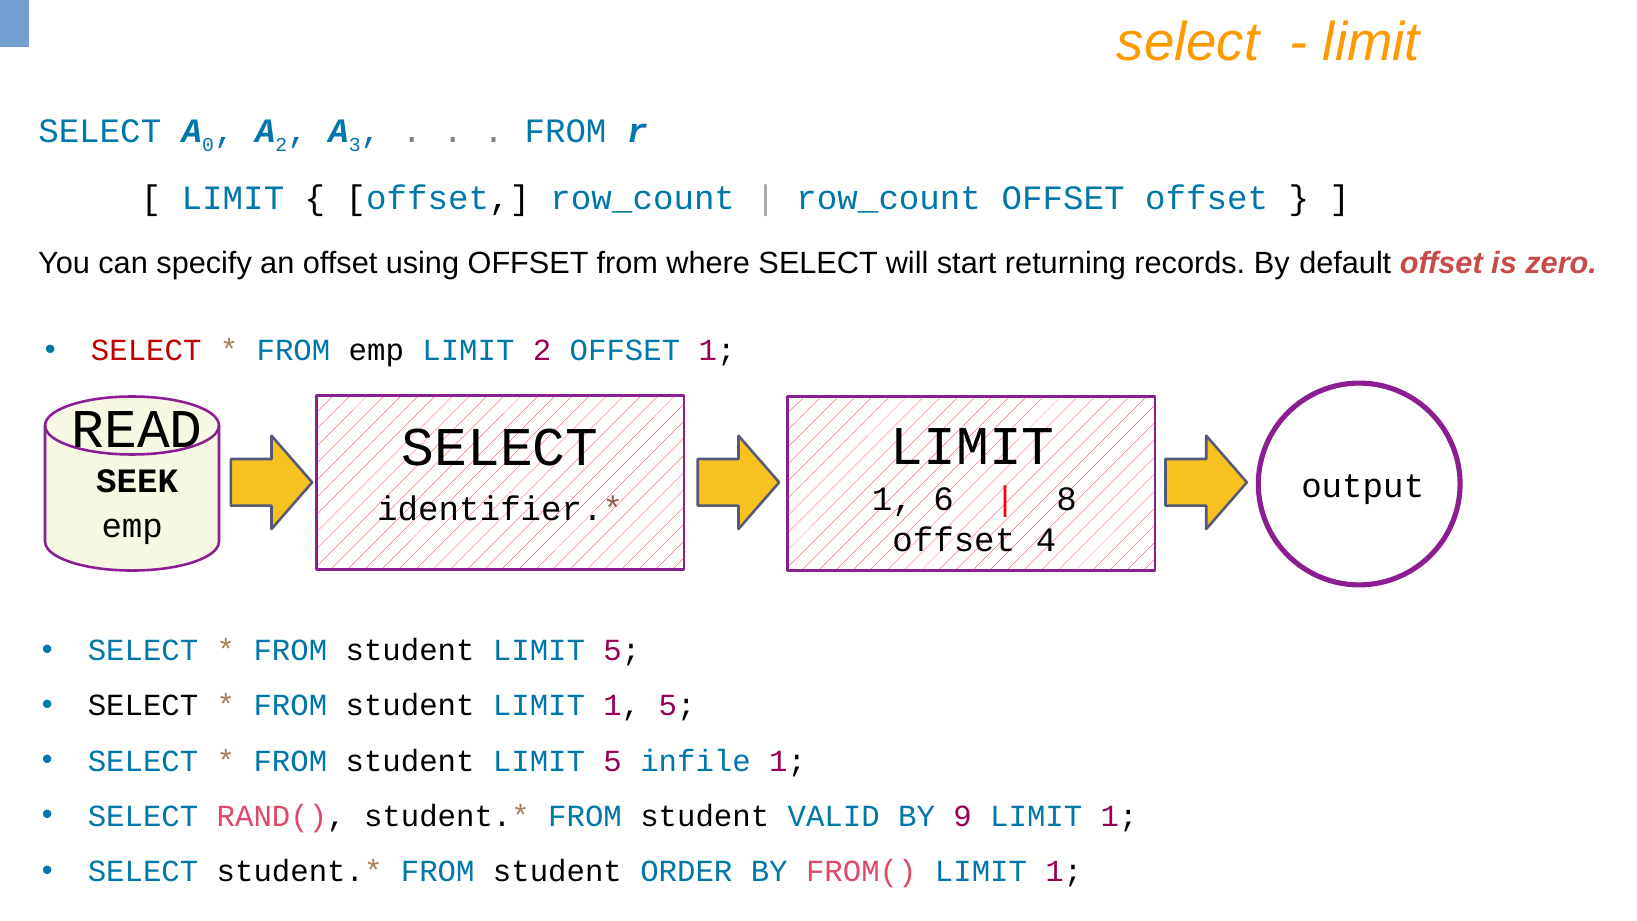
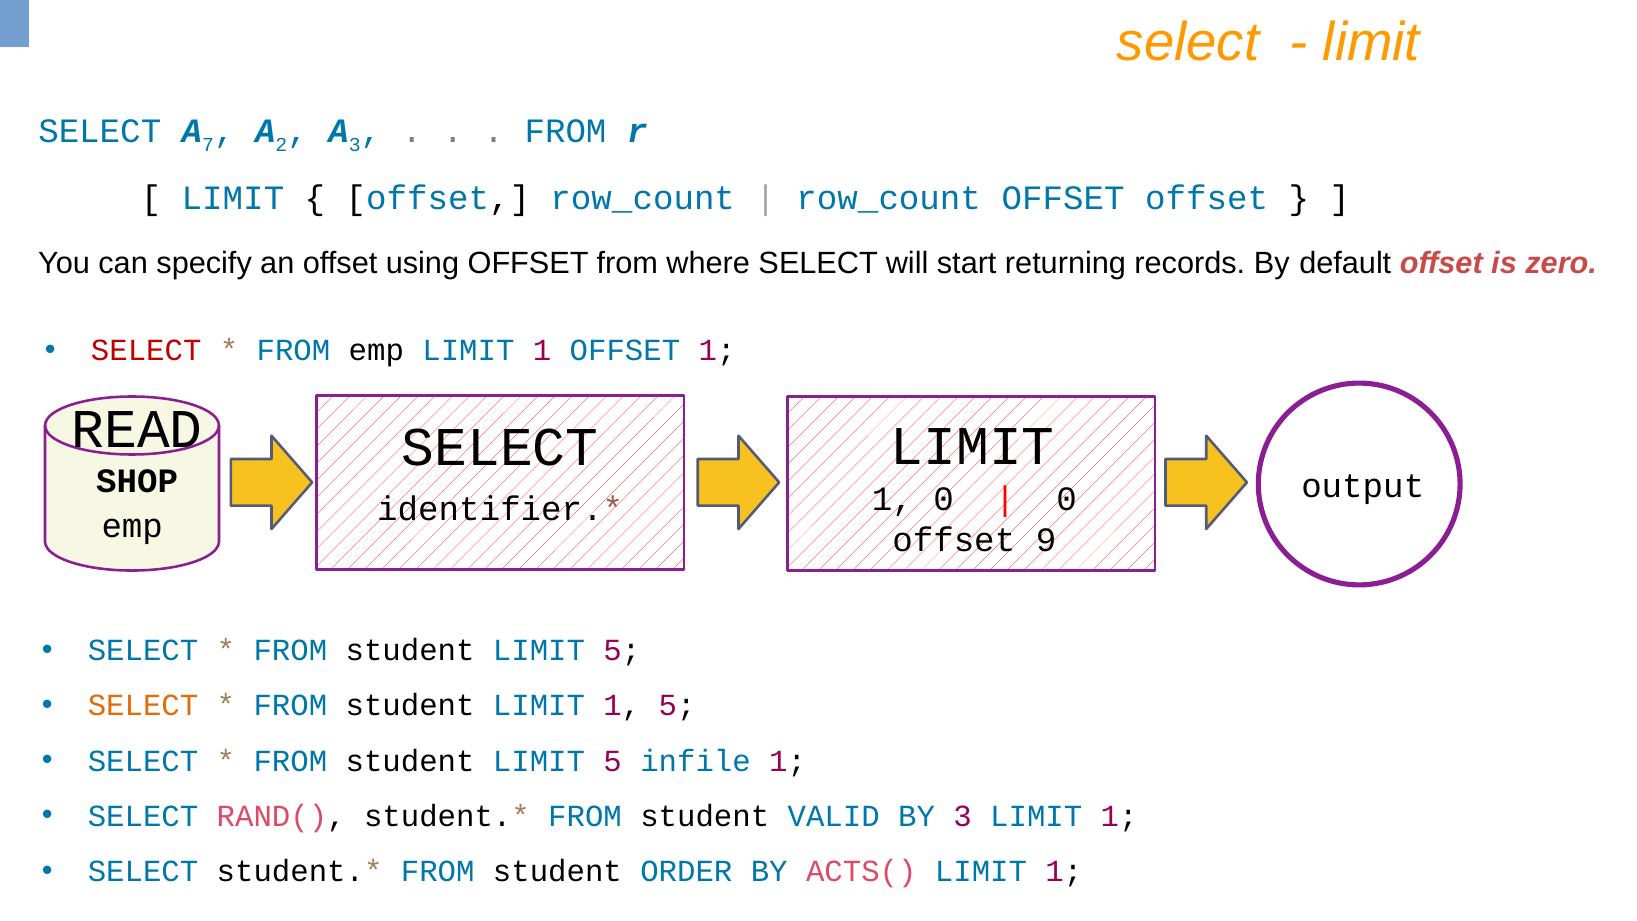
0: 0 -> 7
emp LIMIT 2: 2 -> 1
SEEK: SEEK -> SHOP
1 6: 6 -> 0
8 at (1066, 499): 8 -> 0
4: 4 -> 9
SELECT at (143, 706) colour: black -> orange
BY 9: 9 -> 3
FROM(: FROM( -> ACTS(
